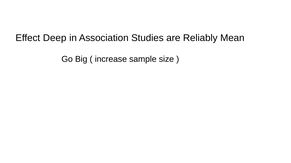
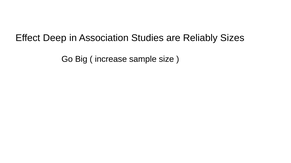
Mean: Mean -> Sizes
